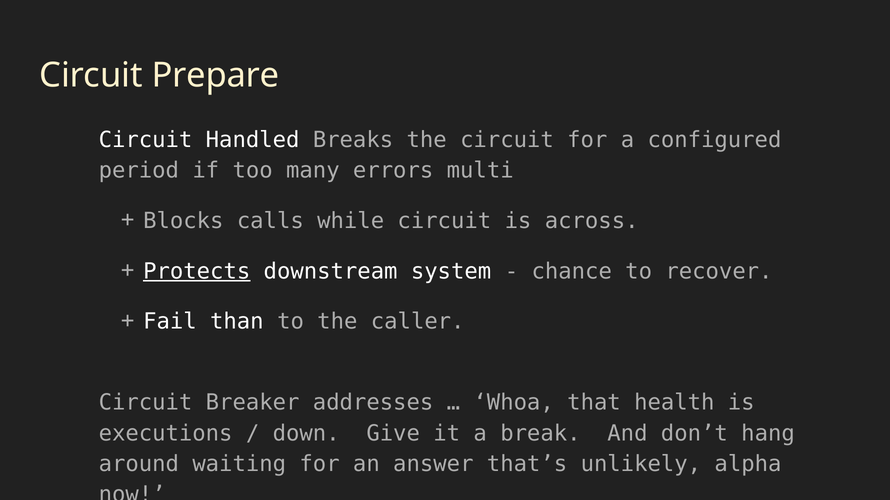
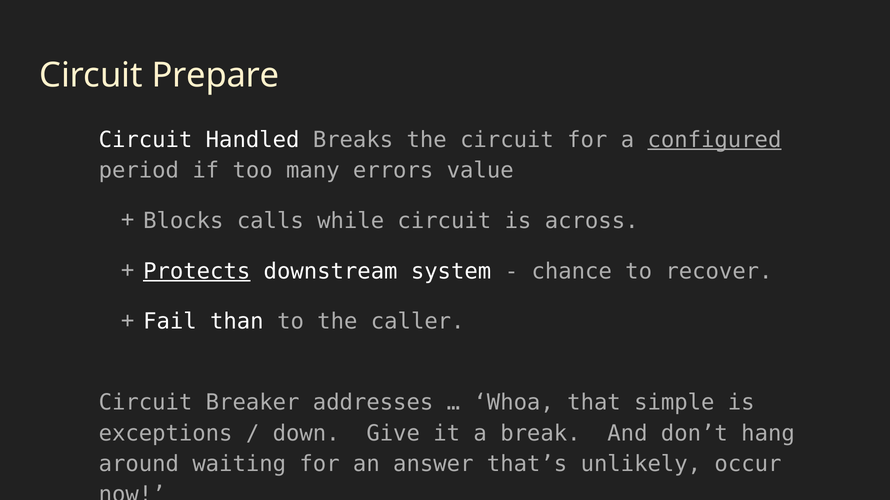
configured underline: none -> present
multi: multi -> value
health: health -> simple
executions: executions -> exceptions
alpha: alpha -> occur
